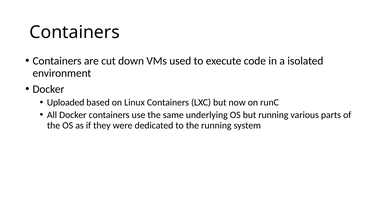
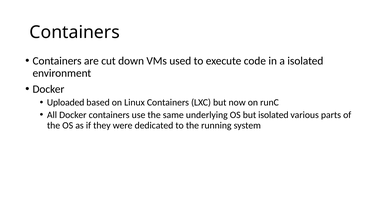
but running: running -> isolated
